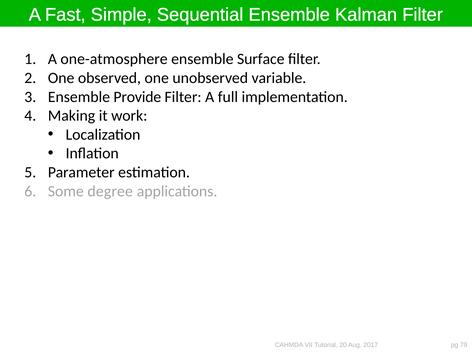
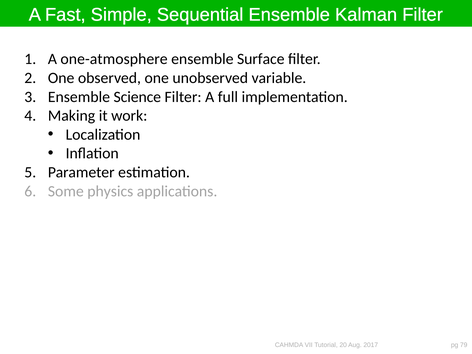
Provide: Provide -> Science
degree: degree -> physics
